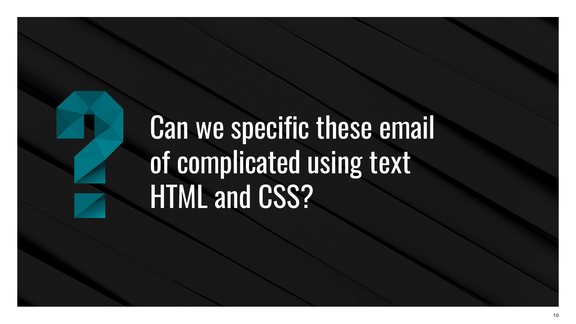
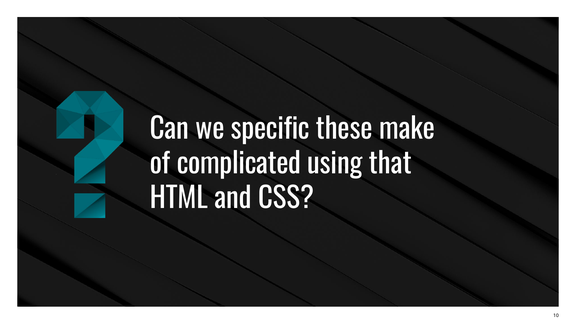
email: email -> make
text: text -> that
